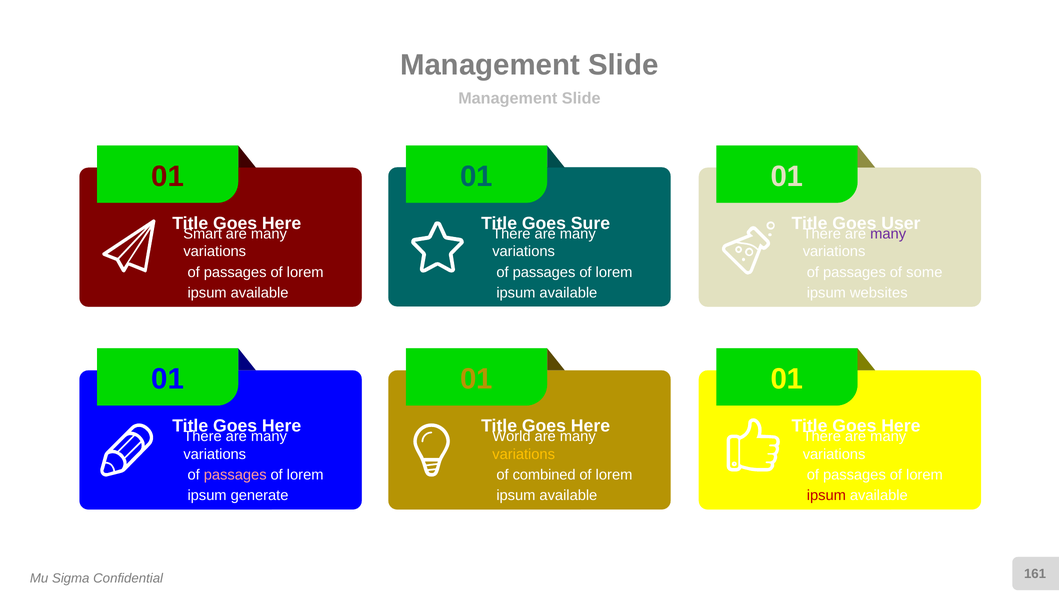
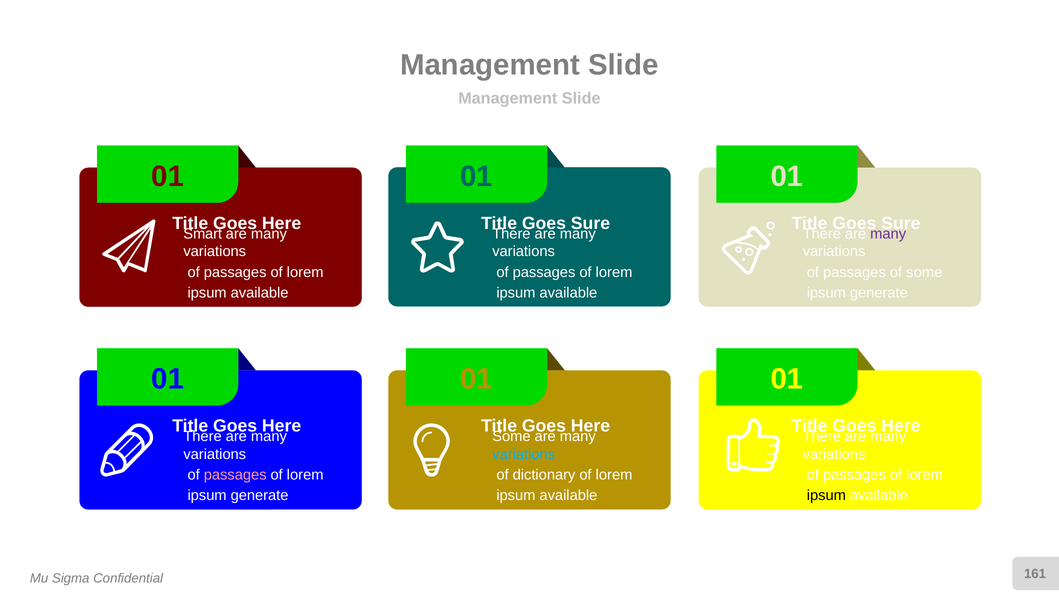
User at (901, 223): User -> Sure
websites at (879, 293): websites -> generate
World at (511, 436): World -> Some
variations at (524, 454) colour: yellow -> light blue
combined: combined -> dictionary
ipsum at (826, 495) colour: red -> black
